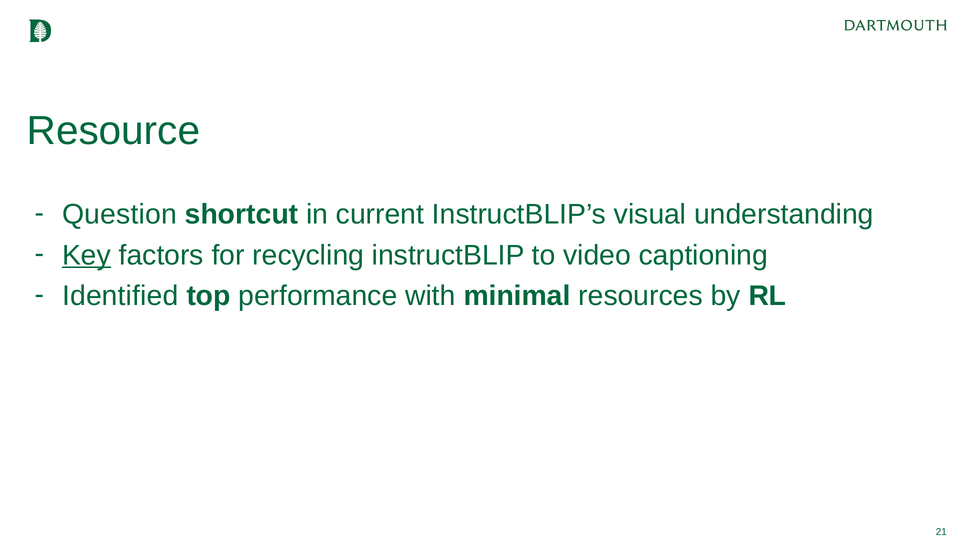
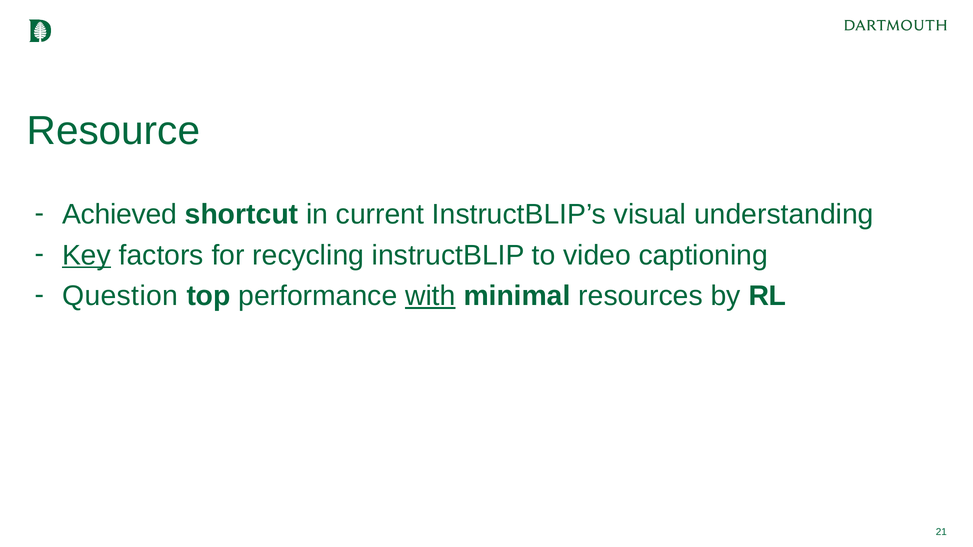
Question: Question -> Achieved
Identified: Identified -> Question
with underline: none -> present
